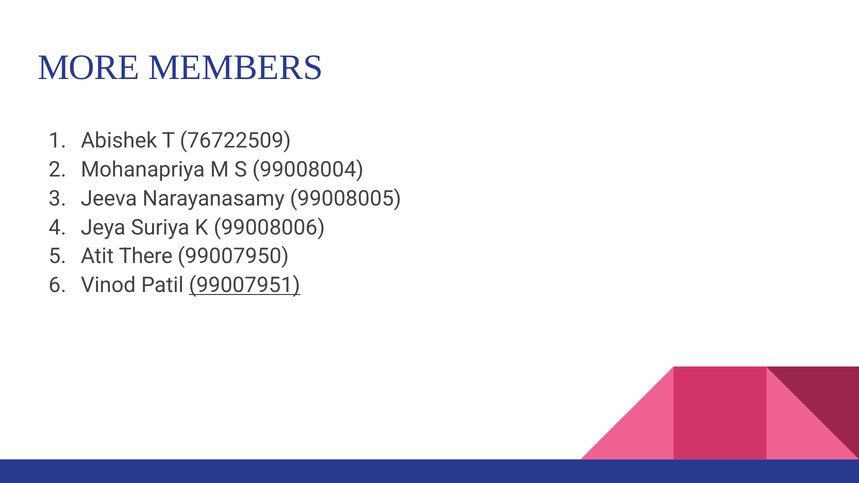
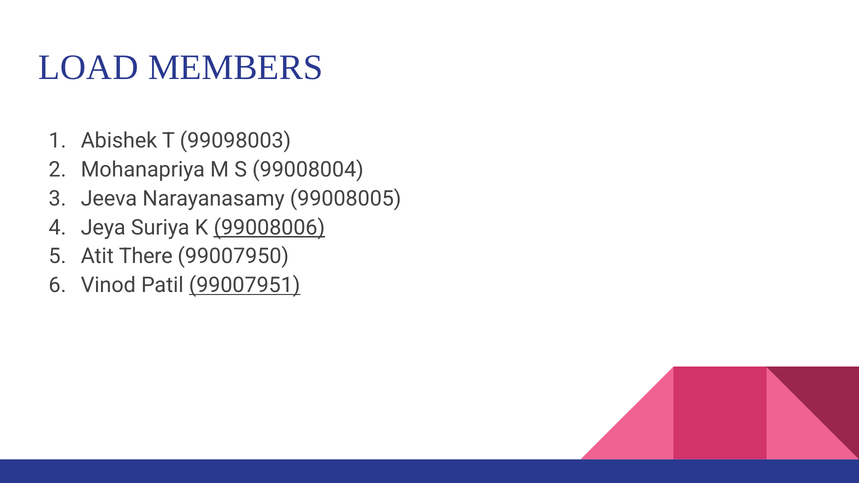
MORE: MORE -> LOAD
76722509: 76722509 -> 99098003
99008006 underline: none -> present
